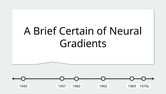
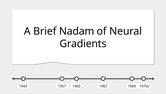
Certain: Certain -> Nadam
